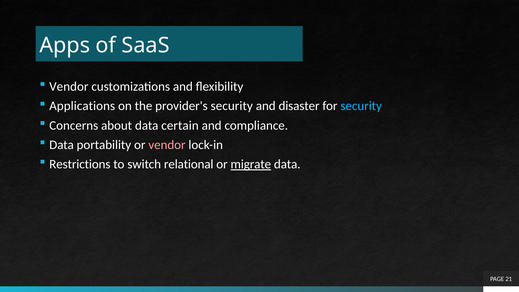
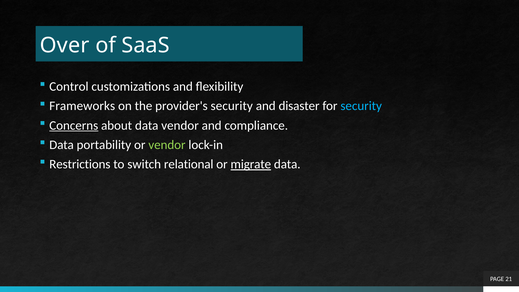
Apps: Apps -> Over
Vendor at (69, 87): Vendor -> Control
Applications: Applications -> Frameworks
Concerns underline: none -> present
data certain: certain -> vendor
vendor at (167, 145) colour: pink -> light green
